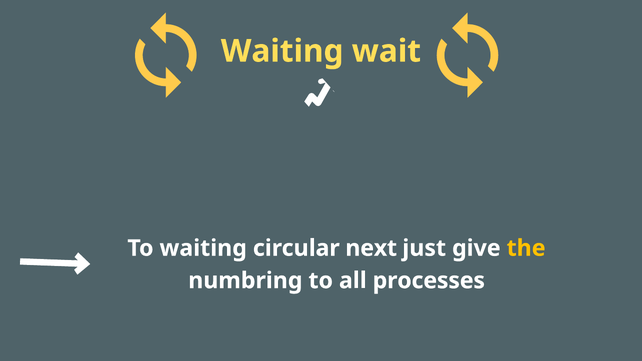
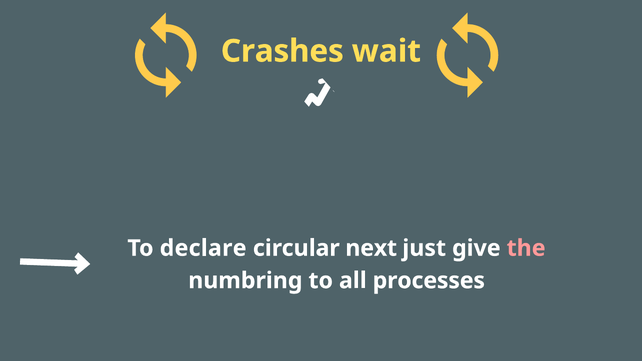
Waiting at (282, 51): Waiting -> Crashes
To waiting: waiting -> declare
the colour: yellow -> pink
